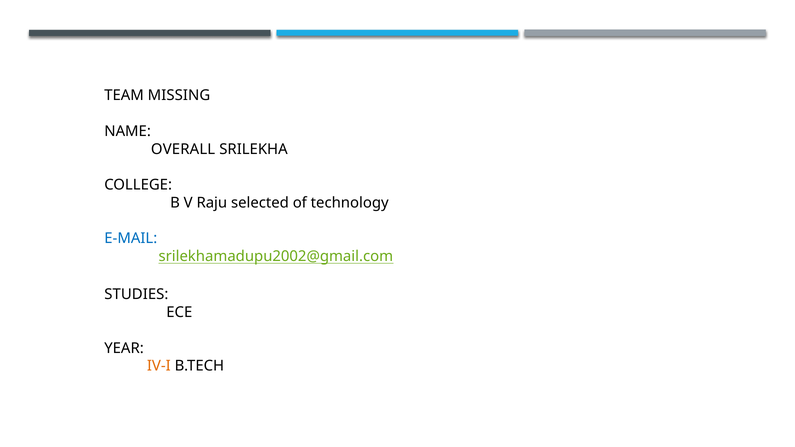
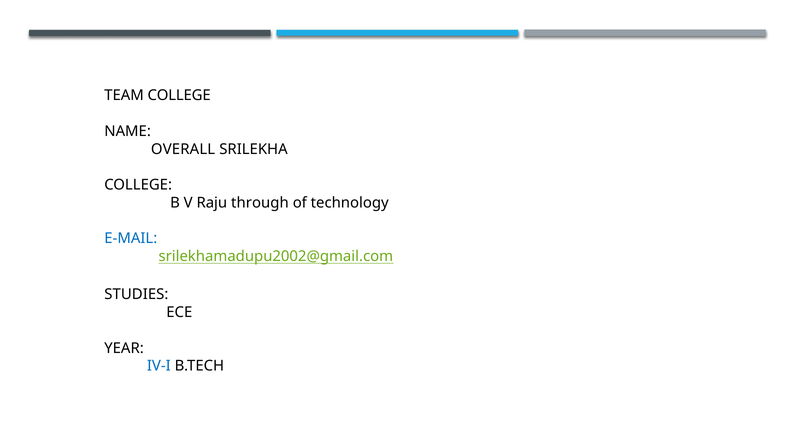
TEAM MISSING: MISSING -> COLLEGE
selected: selected -> through
IV-I colour: orange -> blue
